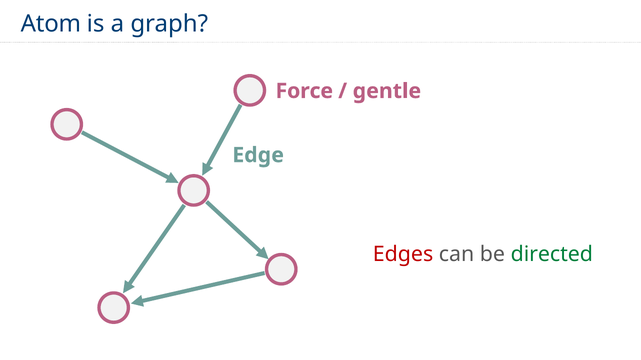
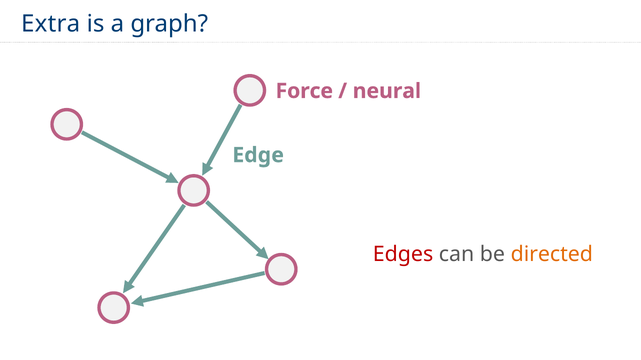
Atom: Atom -> Extra
gentle: gentle -> neural
directed colour: green -> orange
